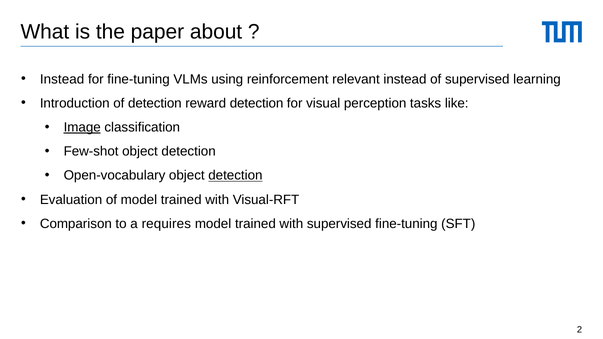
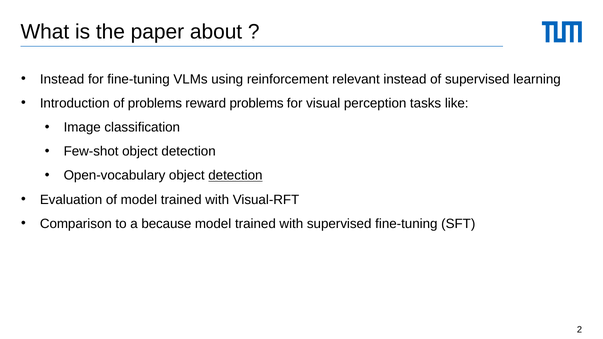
of detection: detection -> problems
reward detection: detection -> problems
Image underline: present -> none
requires: requires -> because
